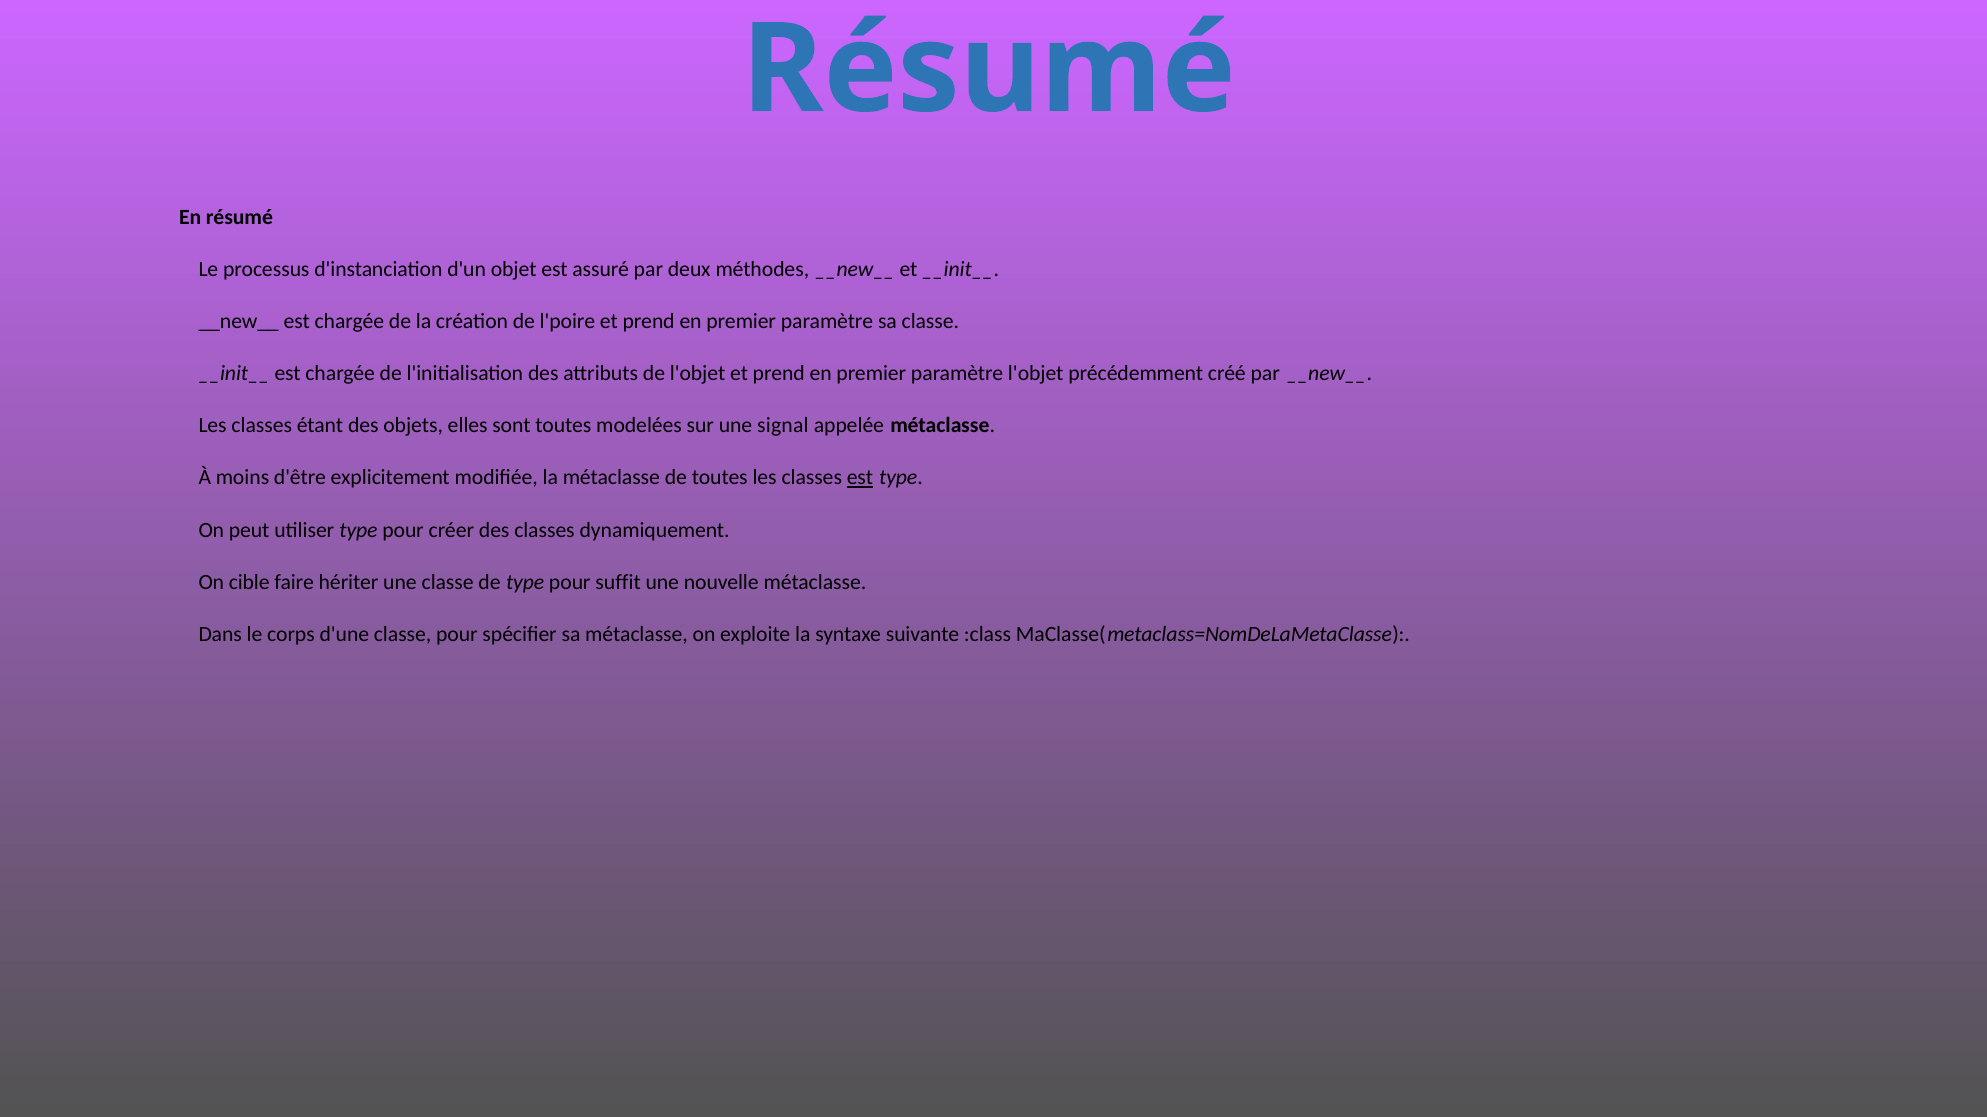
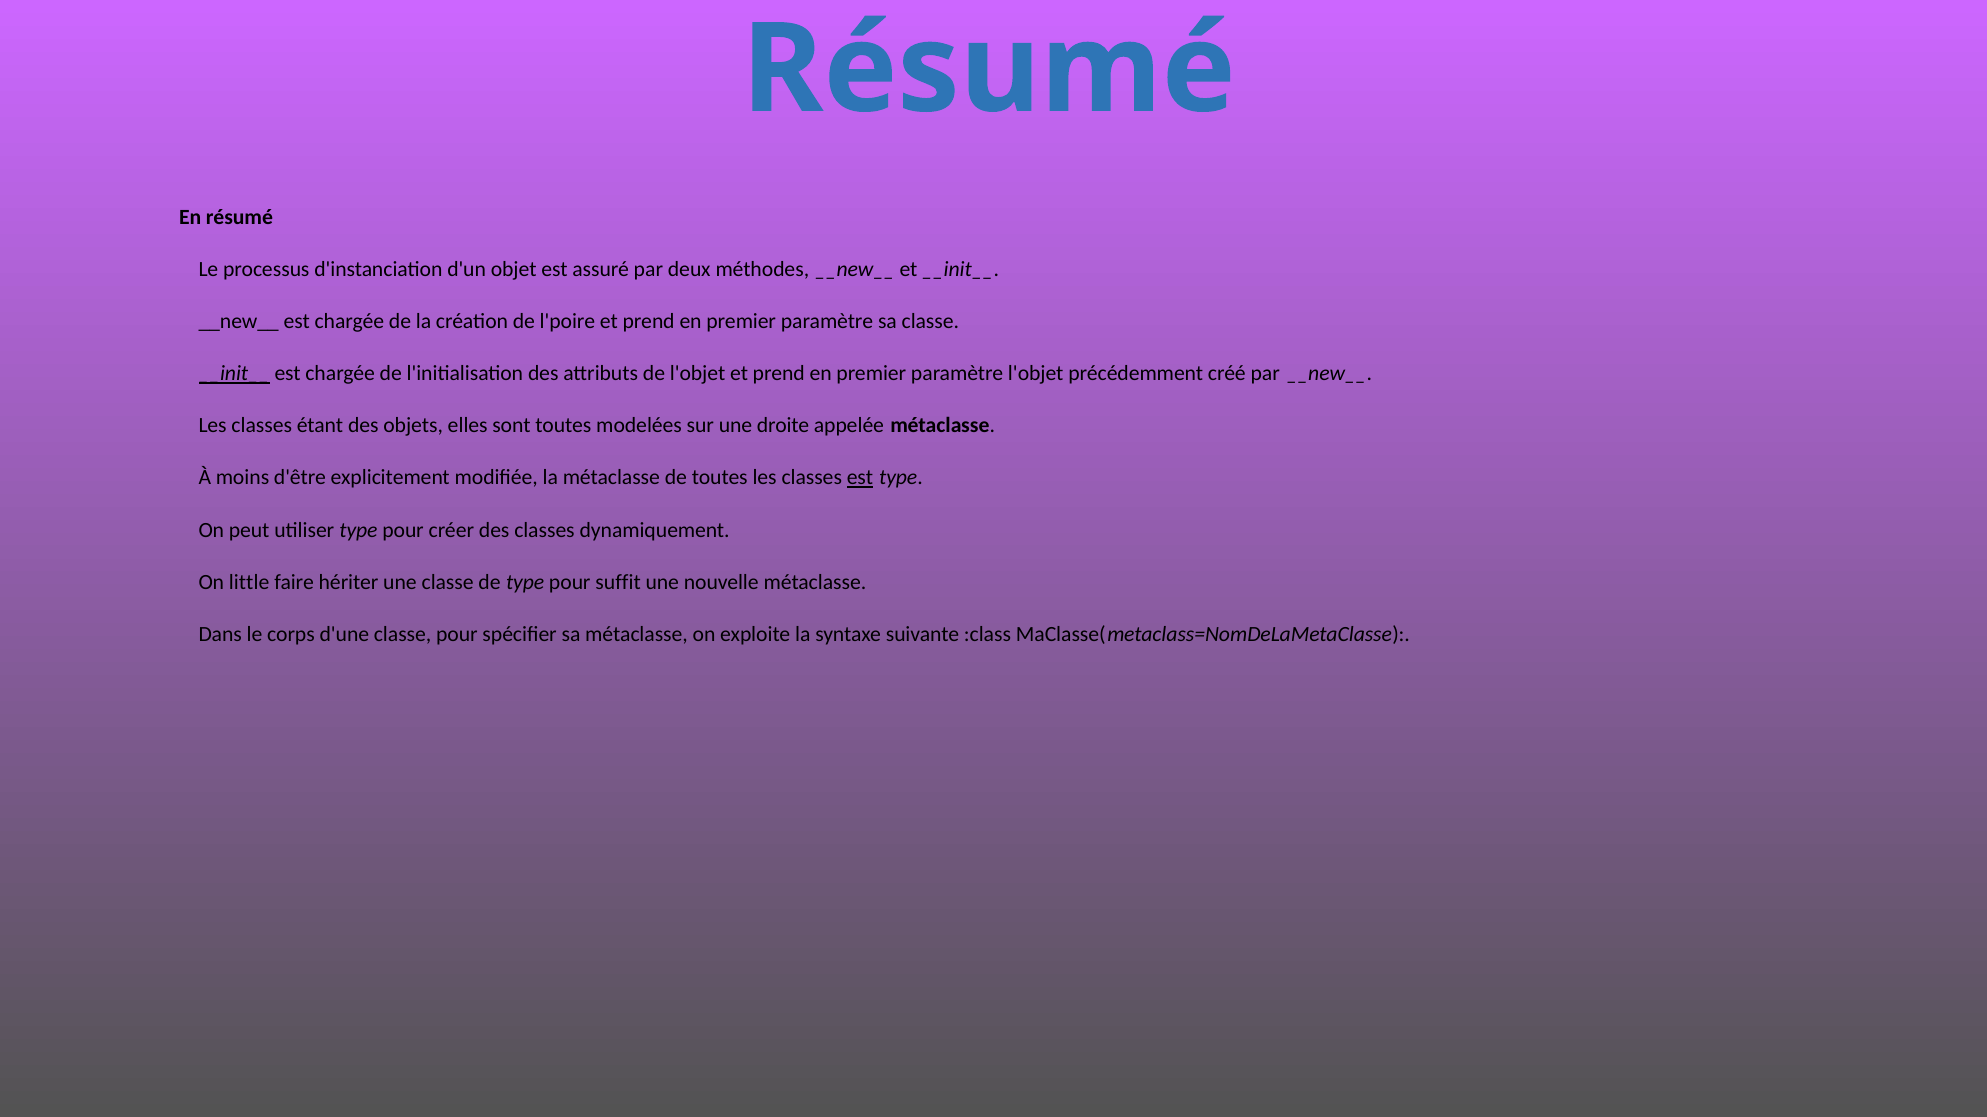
__init__ at (234, 374) underline: none -> present
signal: signal -> droite
cible: cible -> little
